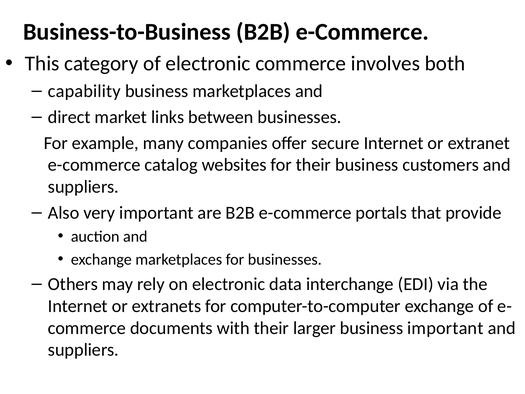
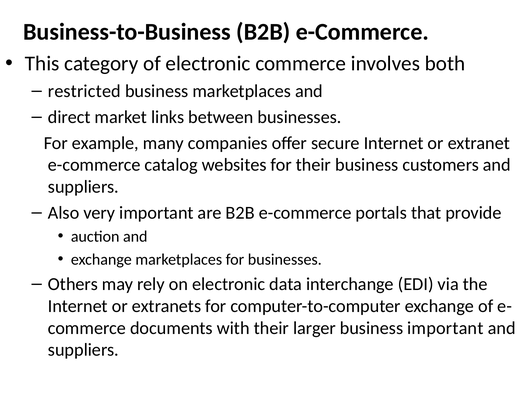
capability: capability -> restricted
